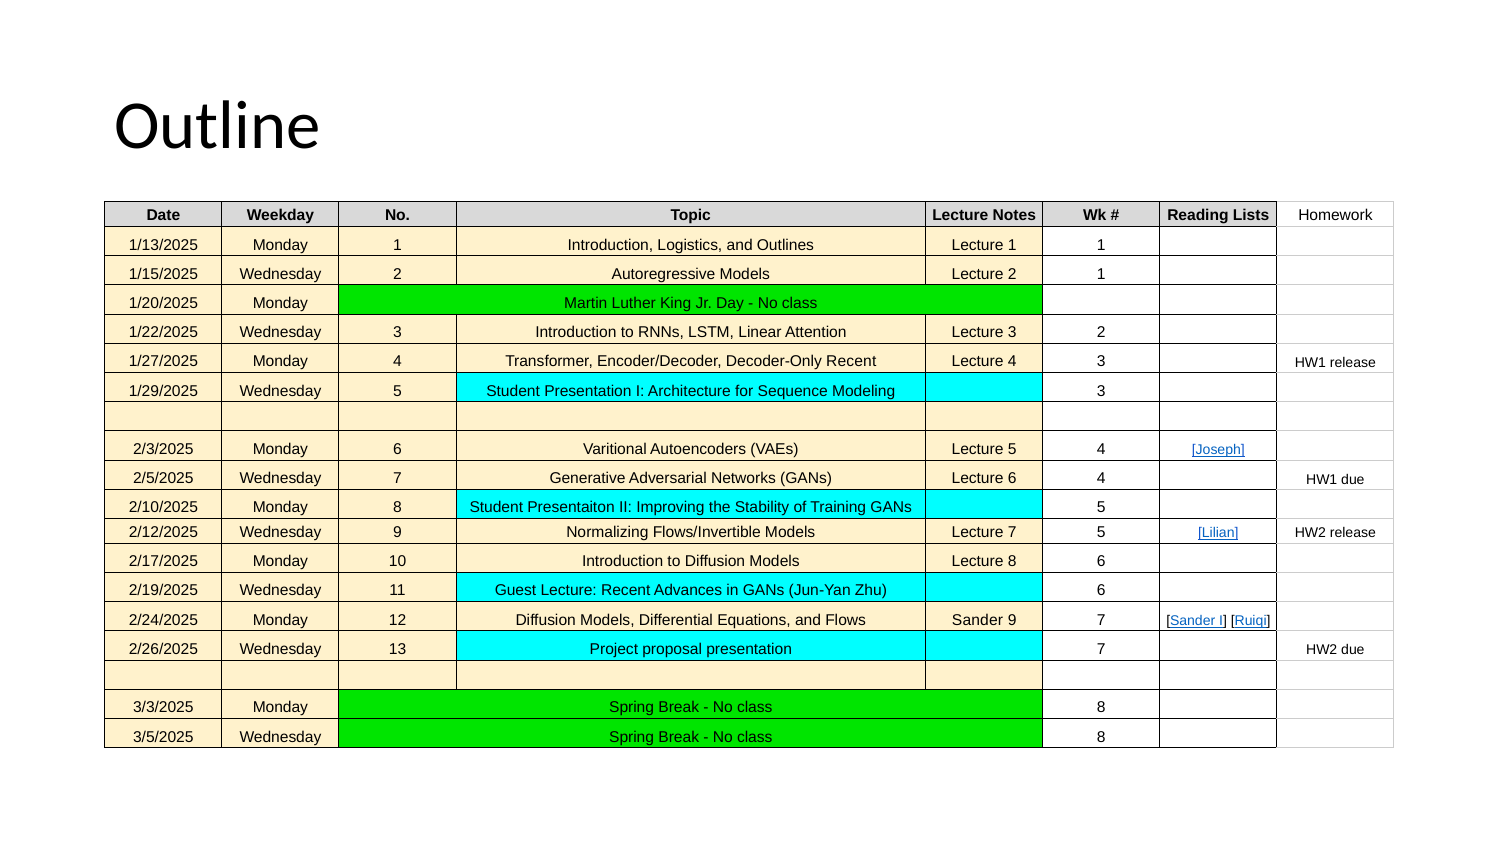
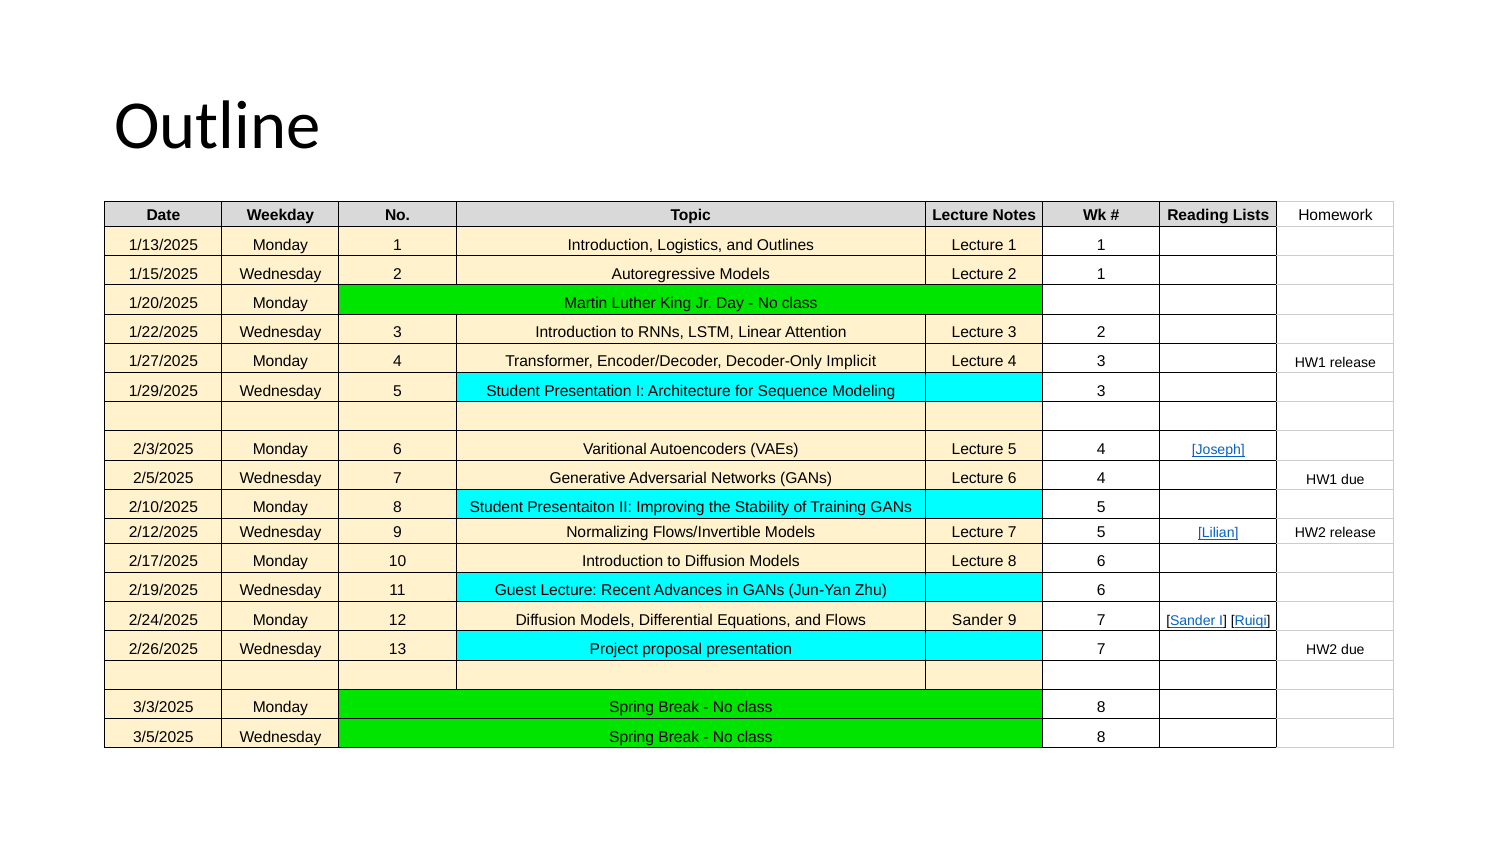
Decoder-Only Recent: Recent -> Implicit
